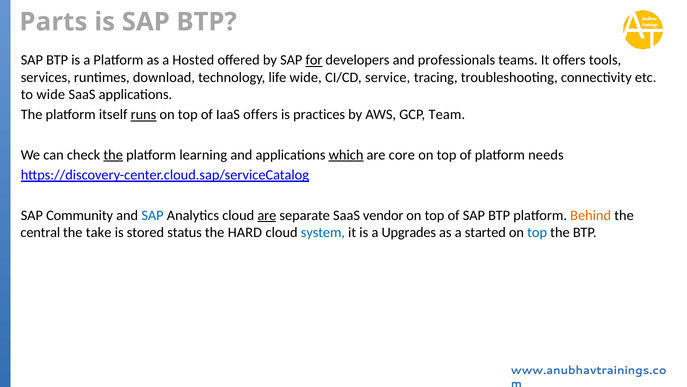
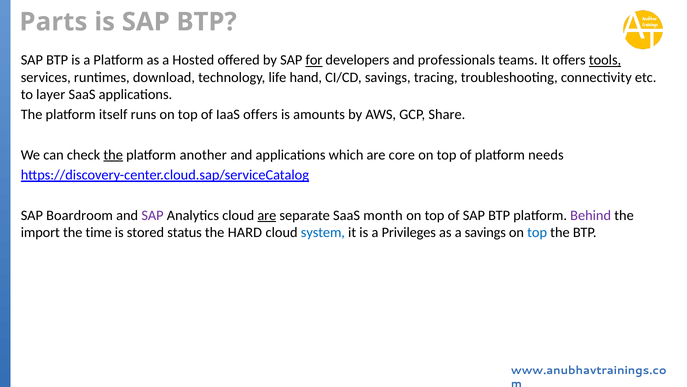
tools underline: none -> present
life wide: wide -> hand
CI/CD service: service -> savings
to wide: wide -> layer
runs underline: present -> none
practices: practices -> amounts
Team: Team -> Share
learning: learning -> another
which underline: present -> none
Community: Community -> Boardroom
SAP at (152, 215) colour: blue -> purple
vendor: vendor -> month
Behind colour: orange -> purple
central: central -> import
take: take -> time
Upgrades: Upgrades -> Privileges
a started: started -> savings
